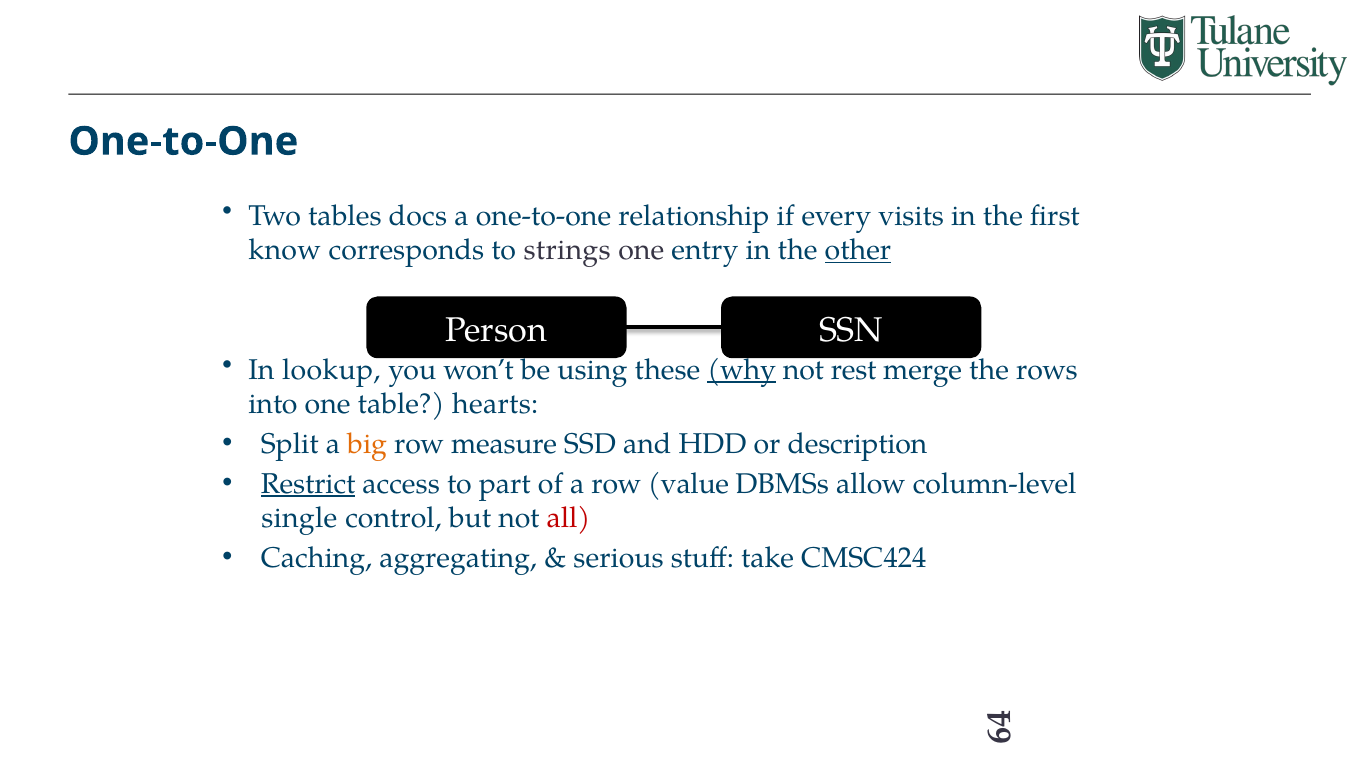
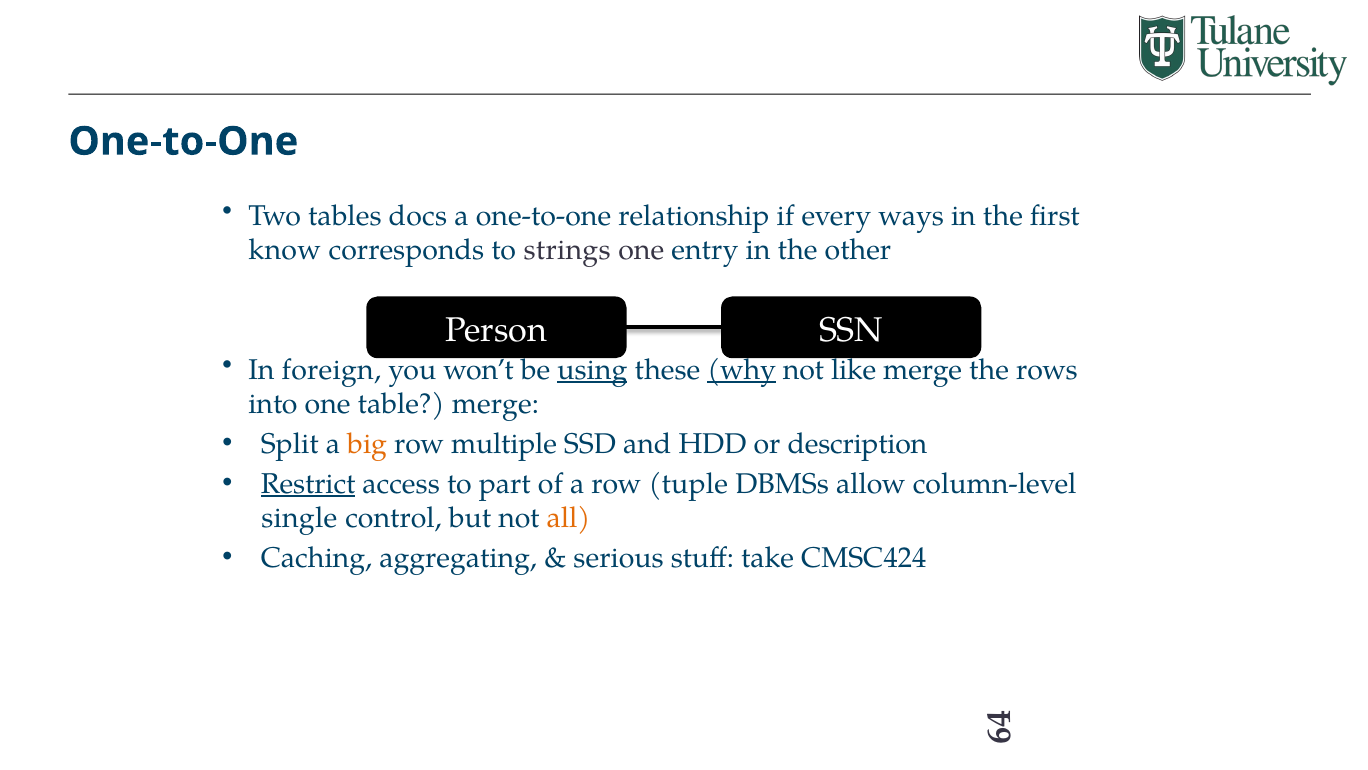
visits: visits -> ways
other underline: present -> none
lookup: lookup -> foreign
using underline: none -> present
rest: rest -> like
table hearts: hearts -> merge
measure: measure -> multiple
value: value -> tuple
all colour: red -> orange
